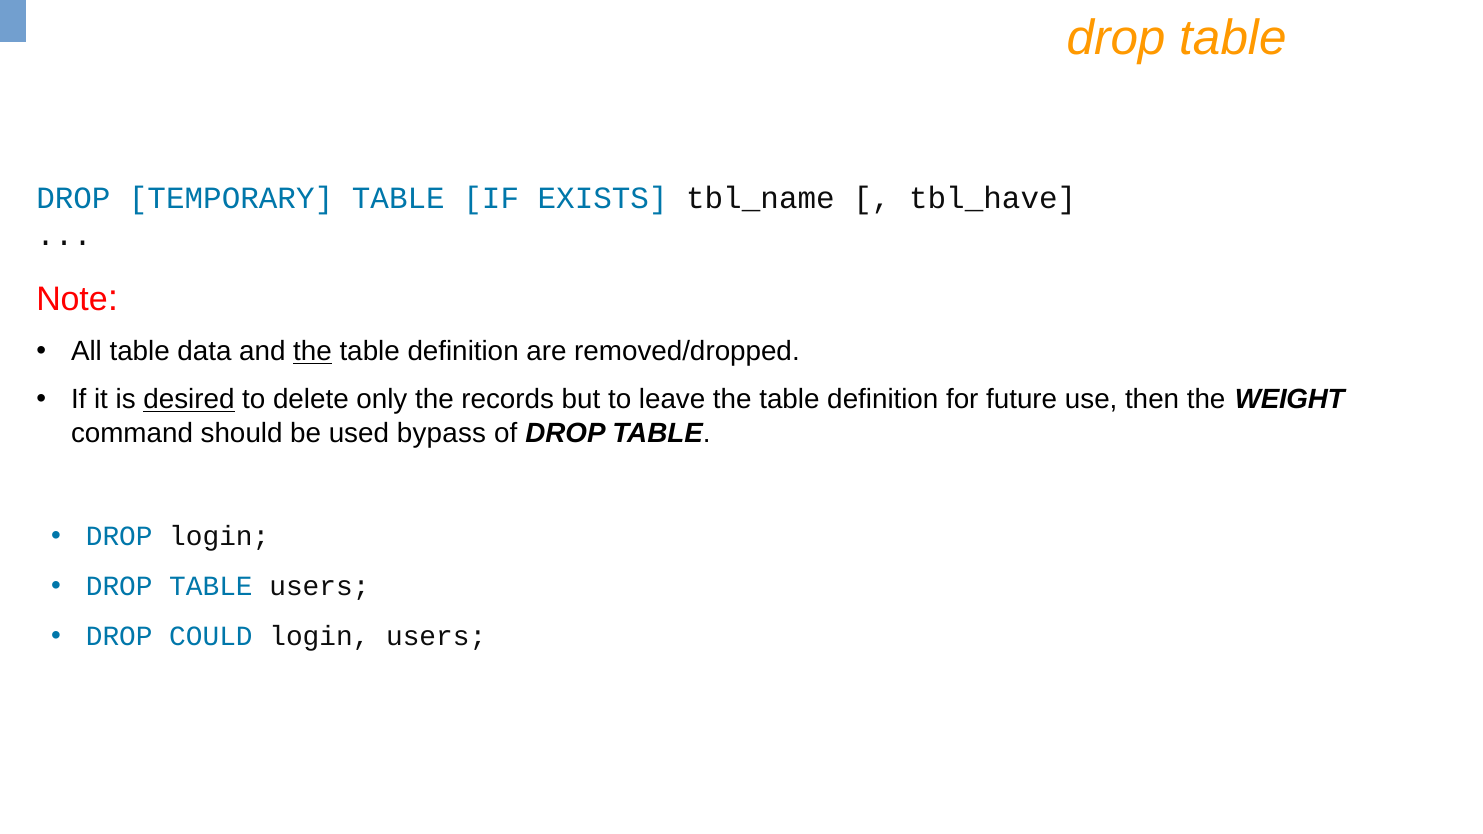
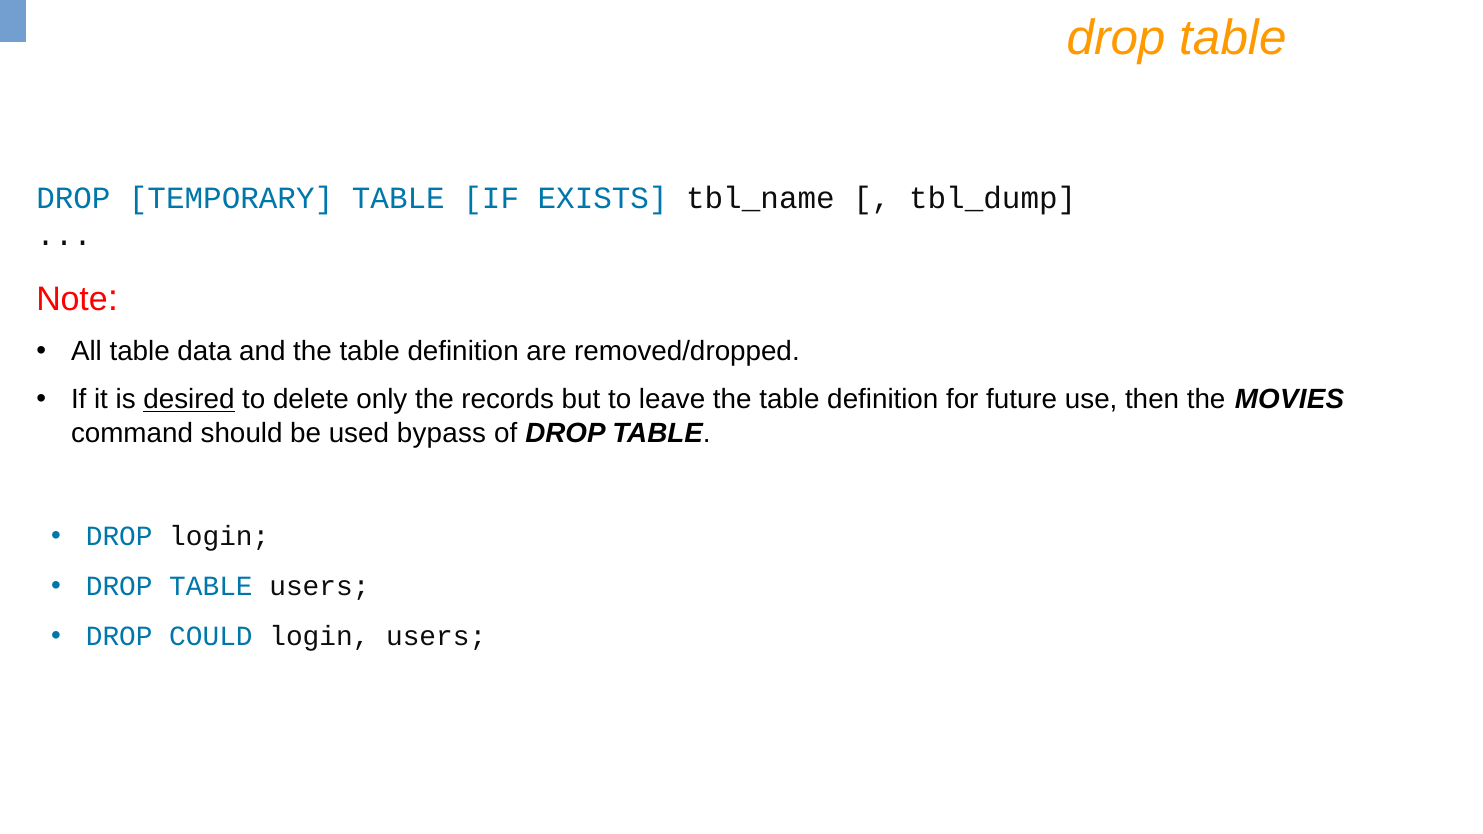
tbl_have: tbl_have -> tbl_dump
the at (312, 352) underline: present -> none
WEIGHT: WEIGHT -> MOVIES
